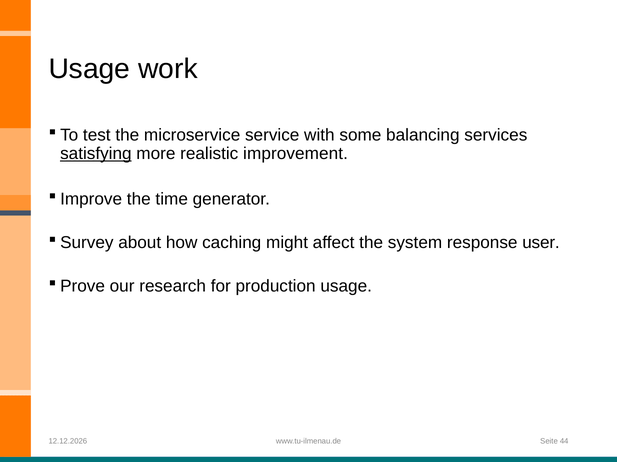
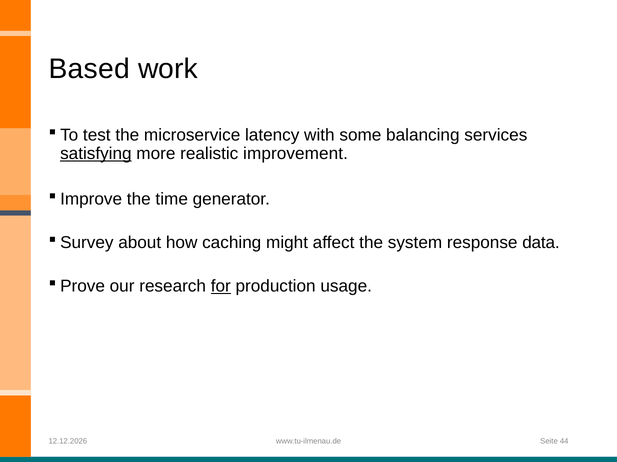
Usage at (89, 69): Usage -> Based
service: service -> latency
user: user -> data
for underline: none -> present
